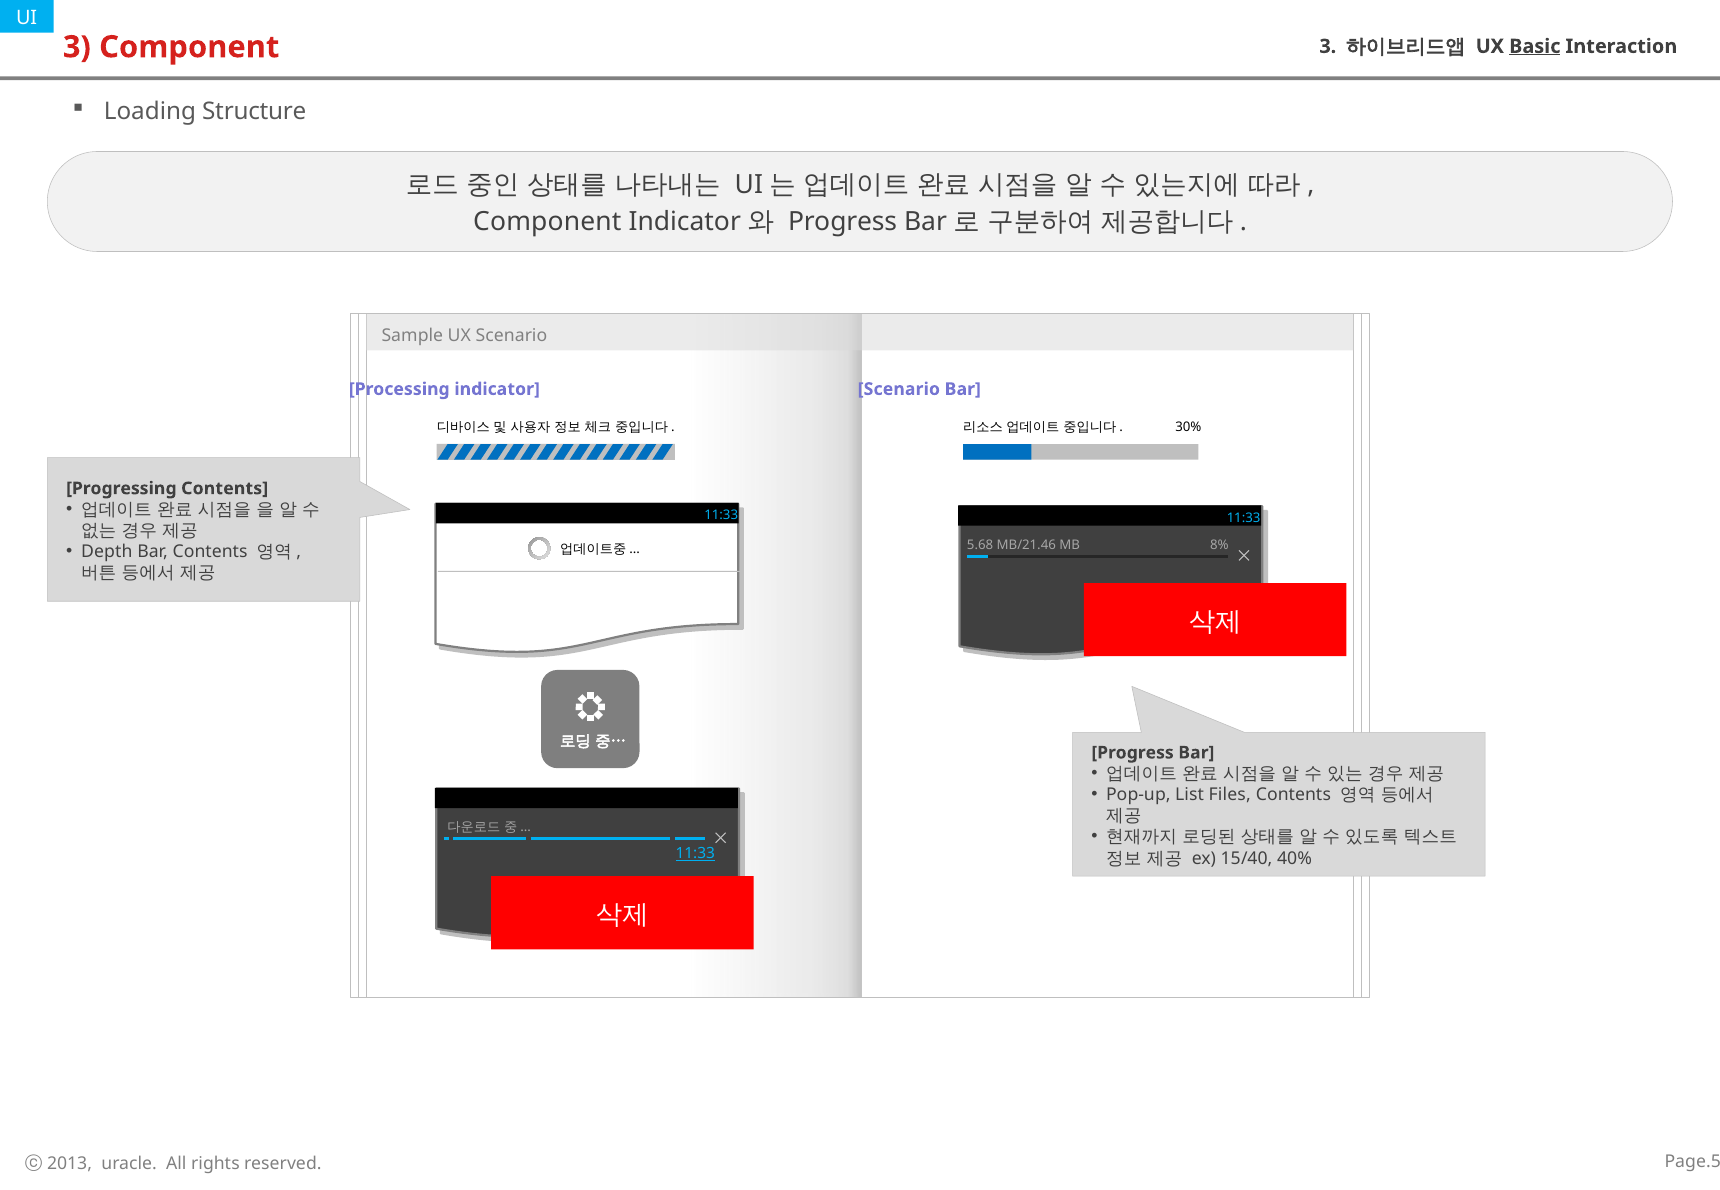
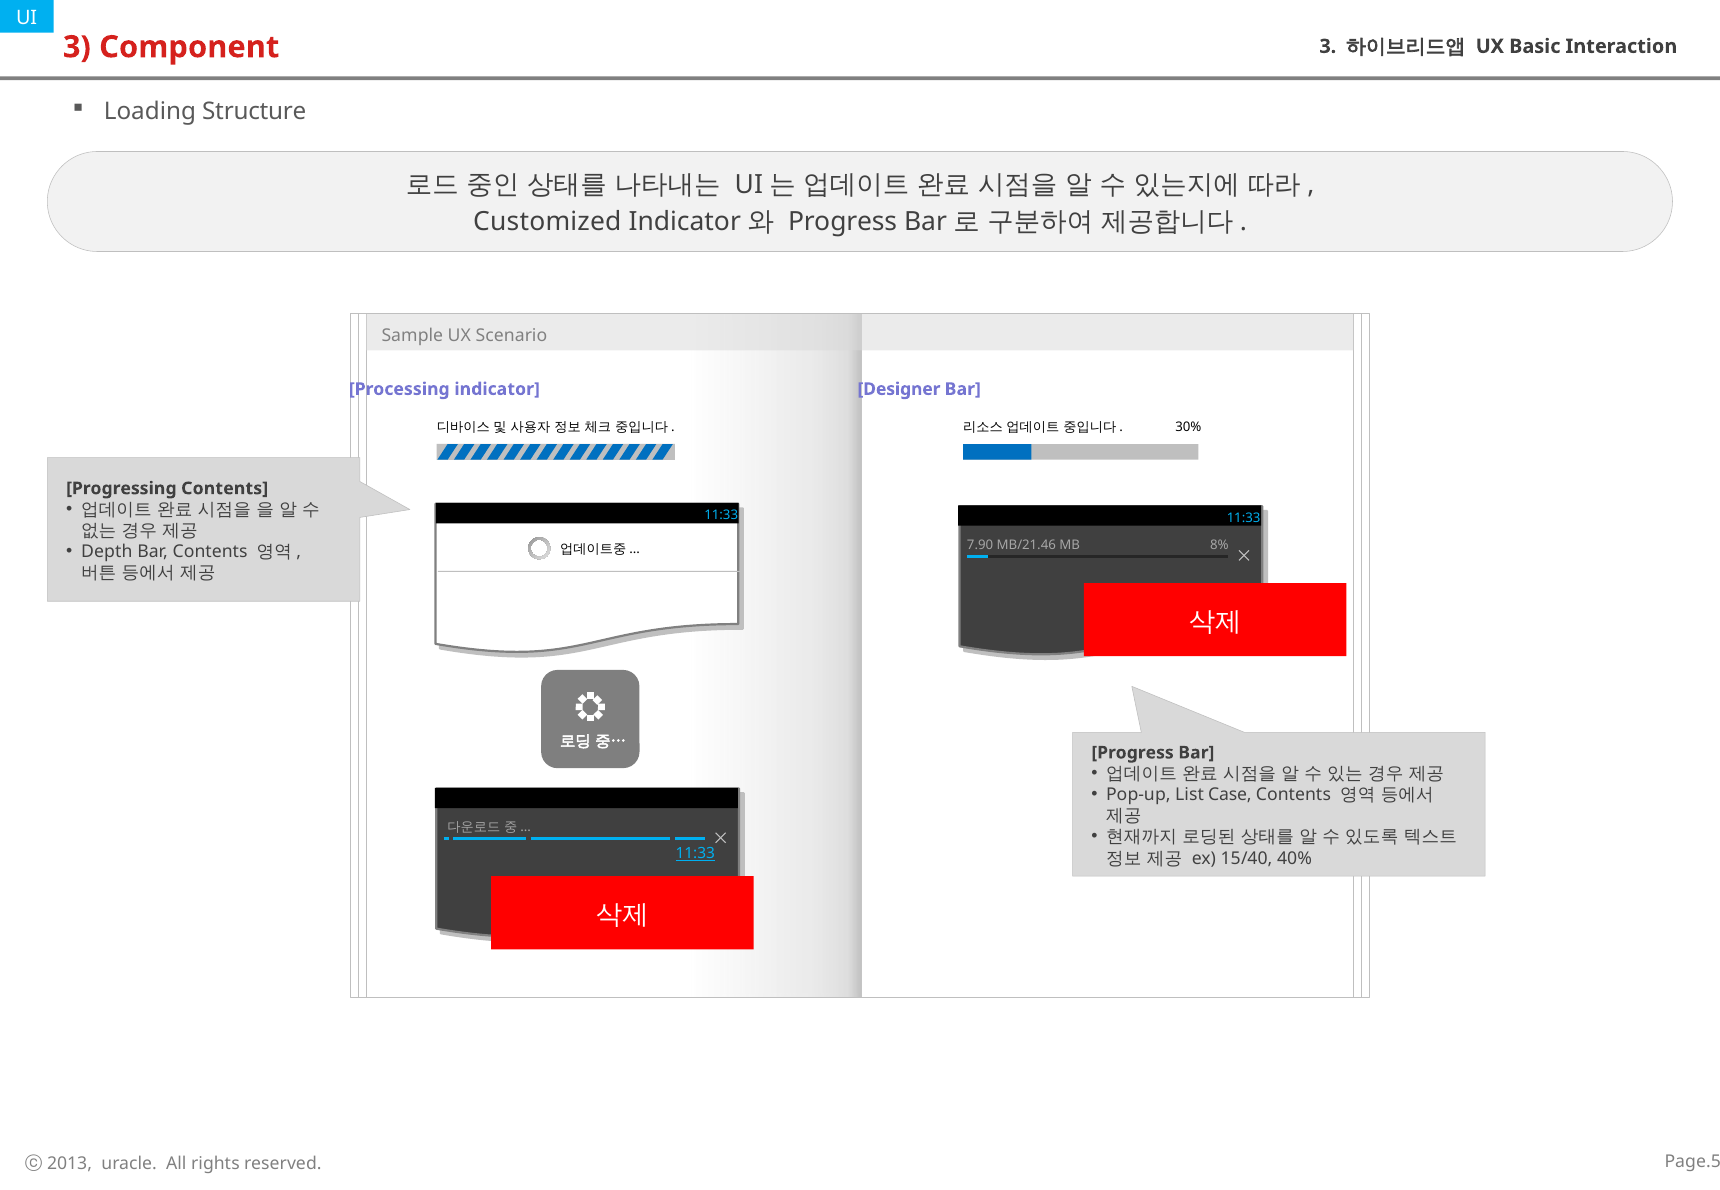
Basic underline: present -> none
Component at (547, 222): Component -> Customized
Scenario at (899, 389): Scenario -> Designer
5.68: 5.68 -> 7.90
Files: Files -> Case
